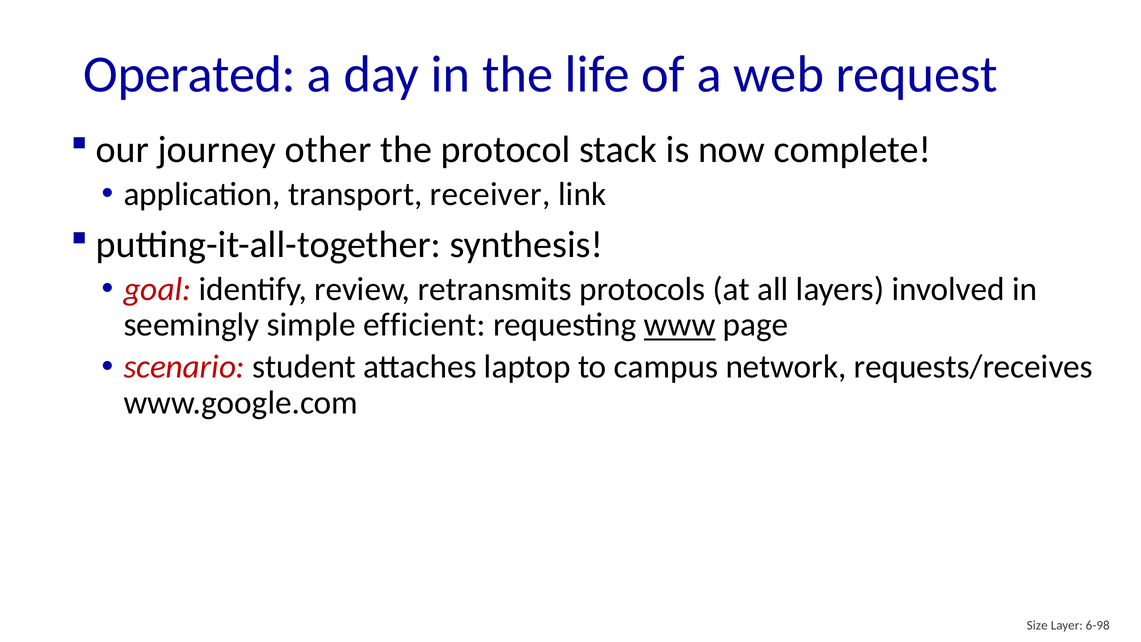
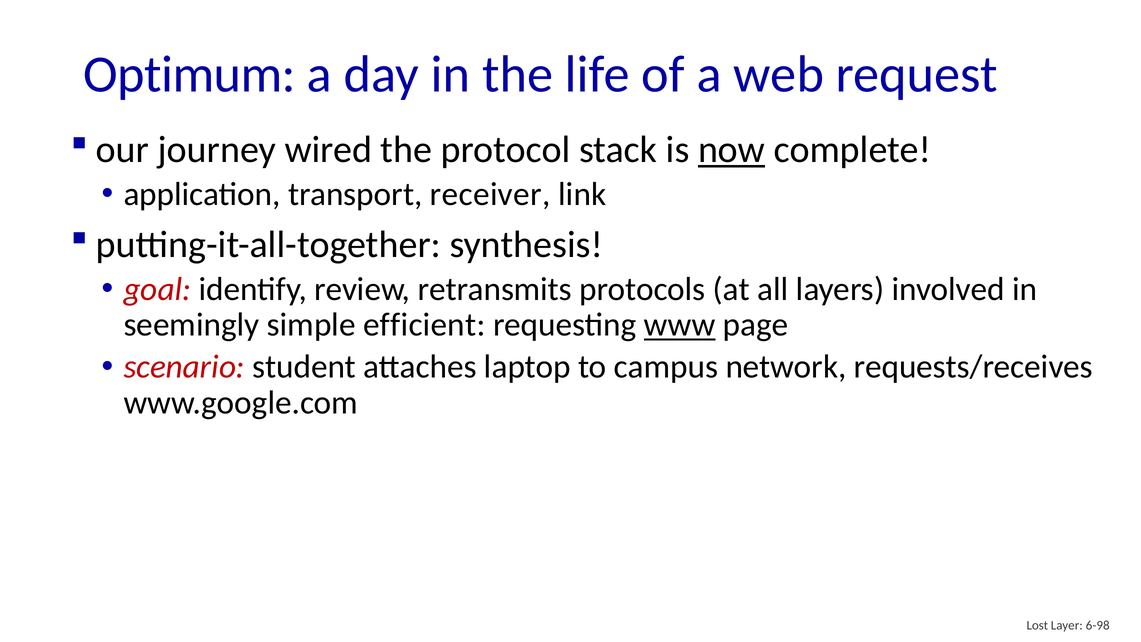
Operated: Operated -> Optimum
other: other -> wired
now underline: none -> present
Size: Size -> Lost
